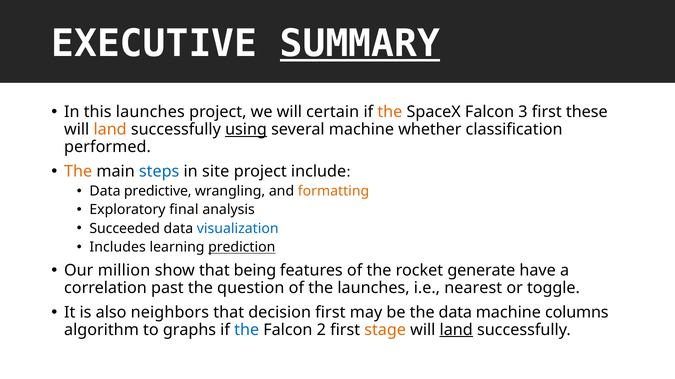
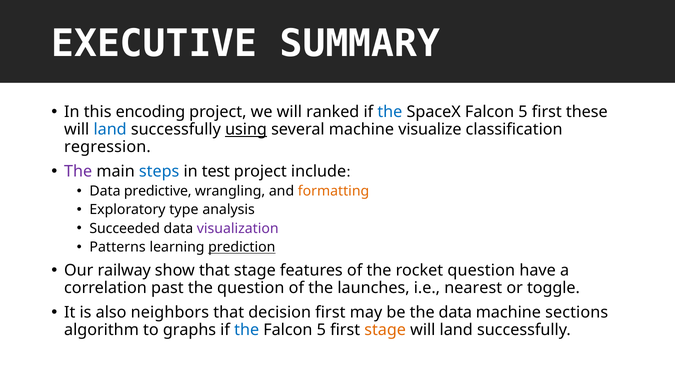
SUMMARY underline: present -> none
this launches: launches -> encoding
certain: certain -> ranked
the at (390, 112) colour: orange -> blue
SpaceX Falcon 3: 3 -> 5
land at (110, 130) colour: orange -> blue
whether: whether -> visualize
performed: performed -> regression
The at (78, 172) colour: orange -> purple
site: site -> test
final: final -> type
visualization colour: blue -> purple
Includes: Includes -> Patterns
million: million -> railway
that being: being -> stage
rocket generate: generate -> question
columns: columns -> sections
2 at (321, 330): 2 -> 5
land at (456, 330) underline: present -> none
